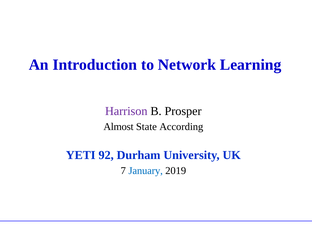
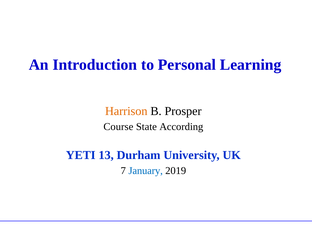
Network: Network -> Personal
Harrison colour: purple -> orange
Almost: Almost -> Course
92: 92 -> 13
